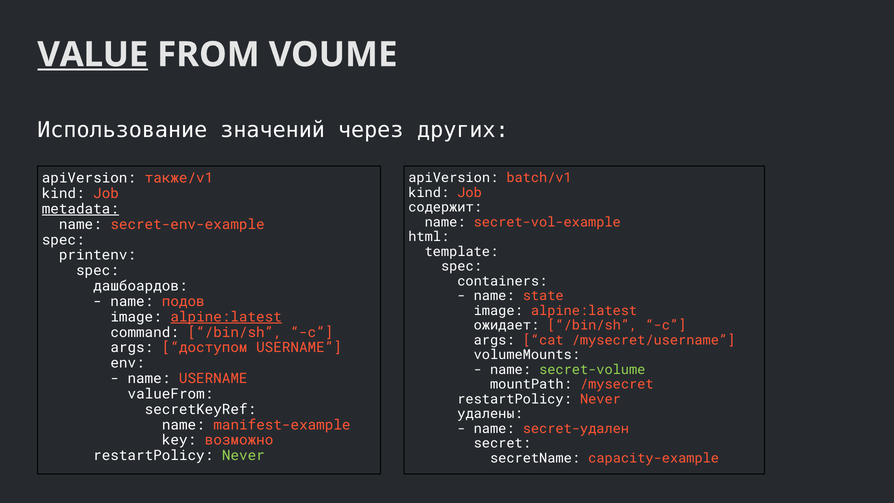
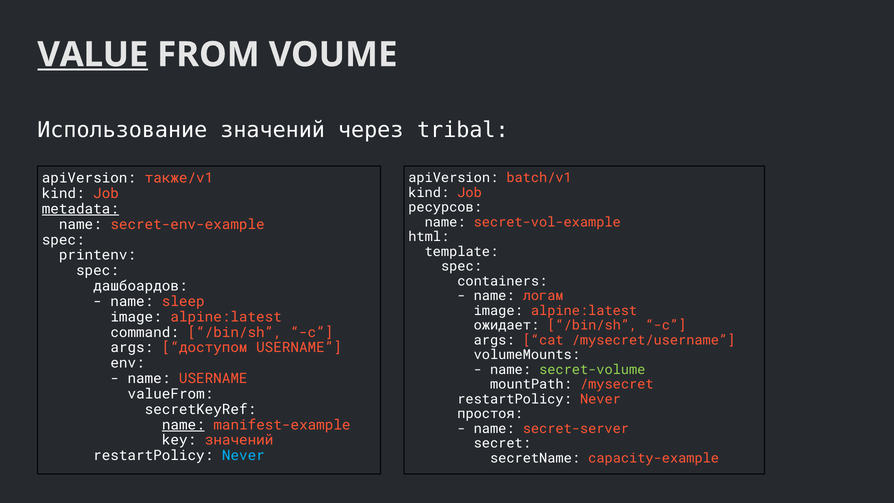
других: других -> tribal
содержит: содержит -> ресурсов
state: state -> логам
подов: подов -> sleep
alpine:latest at (226, 317) underline: present -> none
удалены: удалены -> простоя
name at (183, 425) underline: none -> present
secret-удален: secret-удален -> secret-server
key возможно: возможно -> значений
Never at (243, 456) colour: light green -> light blue
